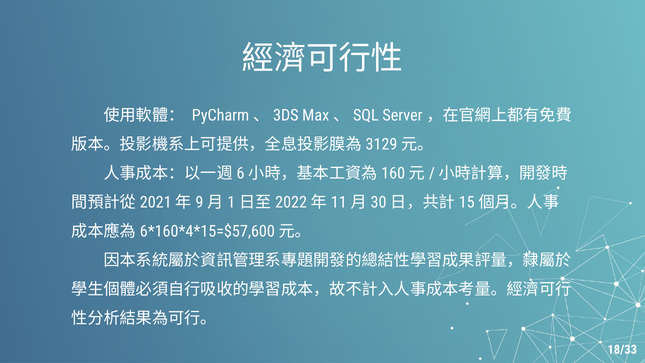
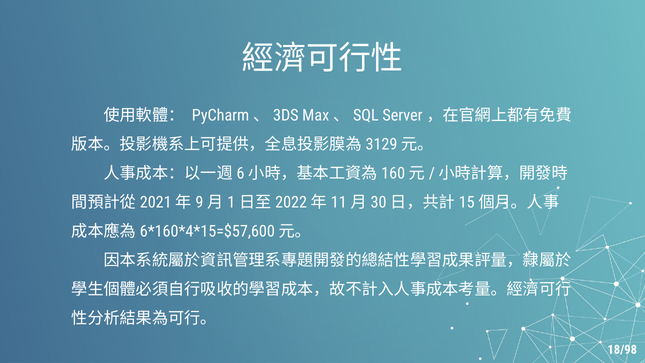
18/33: 18/33 -> 18/98
